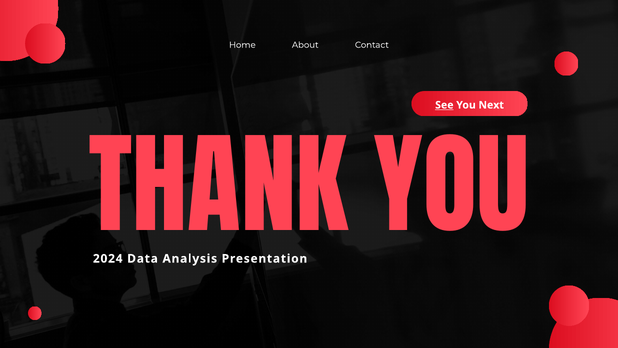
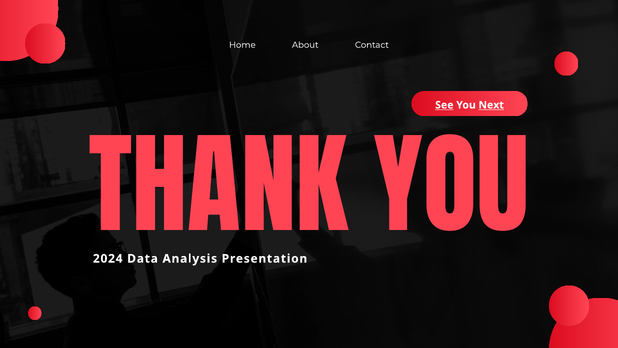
Next underline: none -> present
